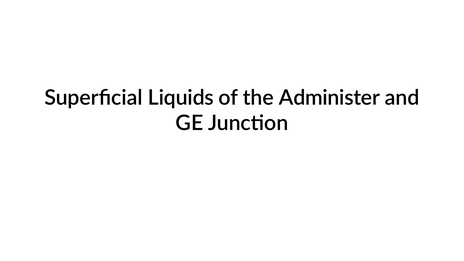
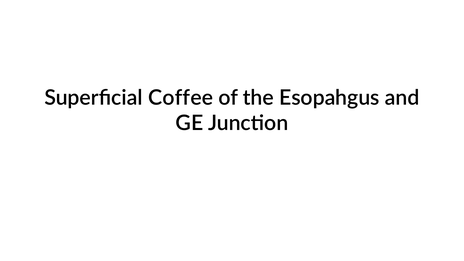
Liquids: Liquids -> Coffee
Administer: Administer -> Esopahgus
